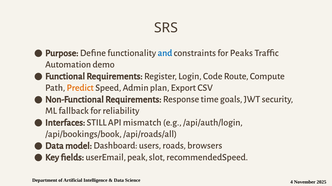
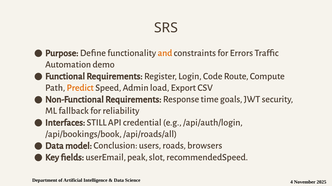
and colour: blue -> orange
Peaks: Peaks -> Errors
plan: plan -> load
mismatch: mismatch -> credential
Dashboard: Dashboard -> Conclusion
